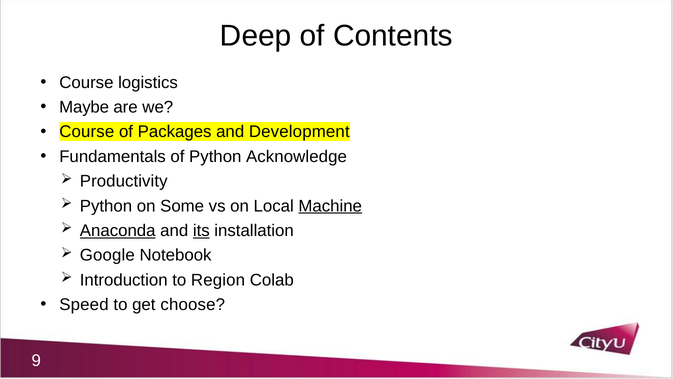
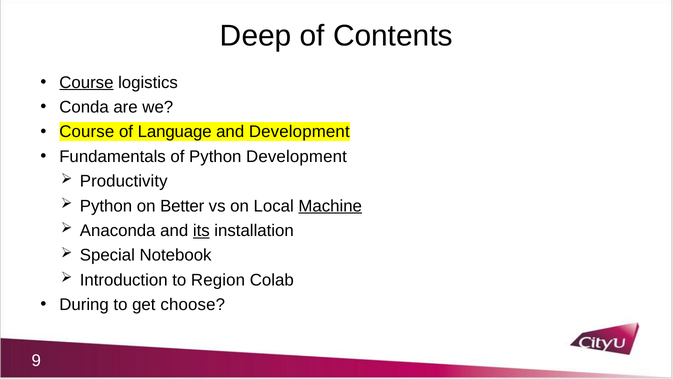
Course at (86, 82) underline: none -> present
Maybe: Maybe -> Conda
Packages: Packages -> Language
Python Acknowledge: Acknowledge -> Development
Some: Some -> Better
Anaconda underline: present -> none
Google: Google -> Special
Speed: Speed -> During
